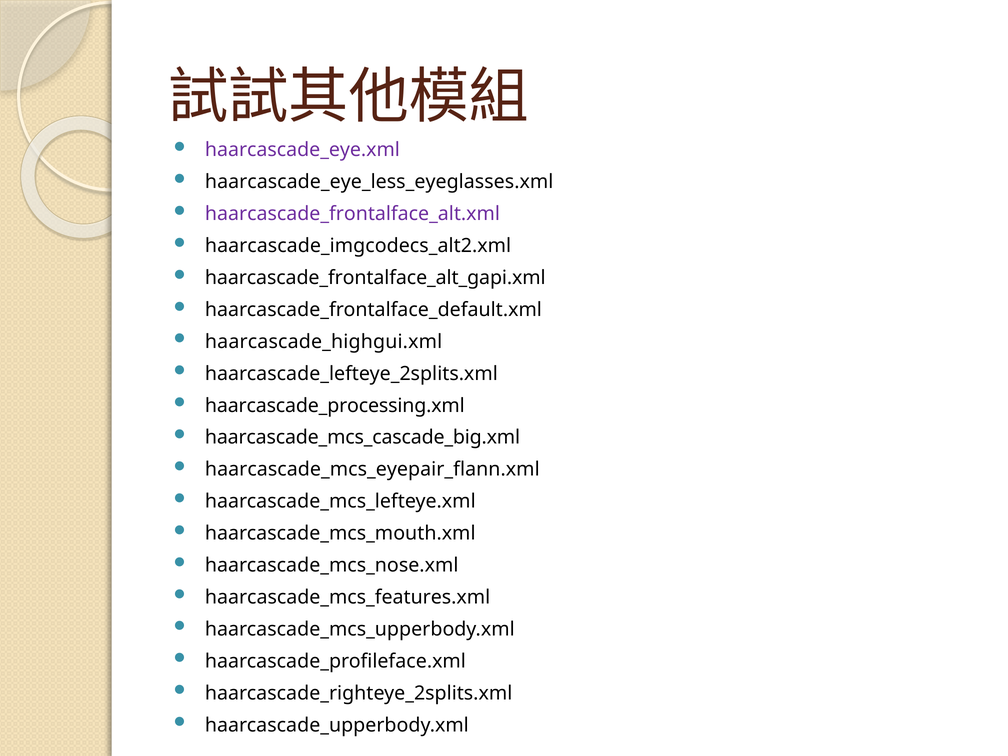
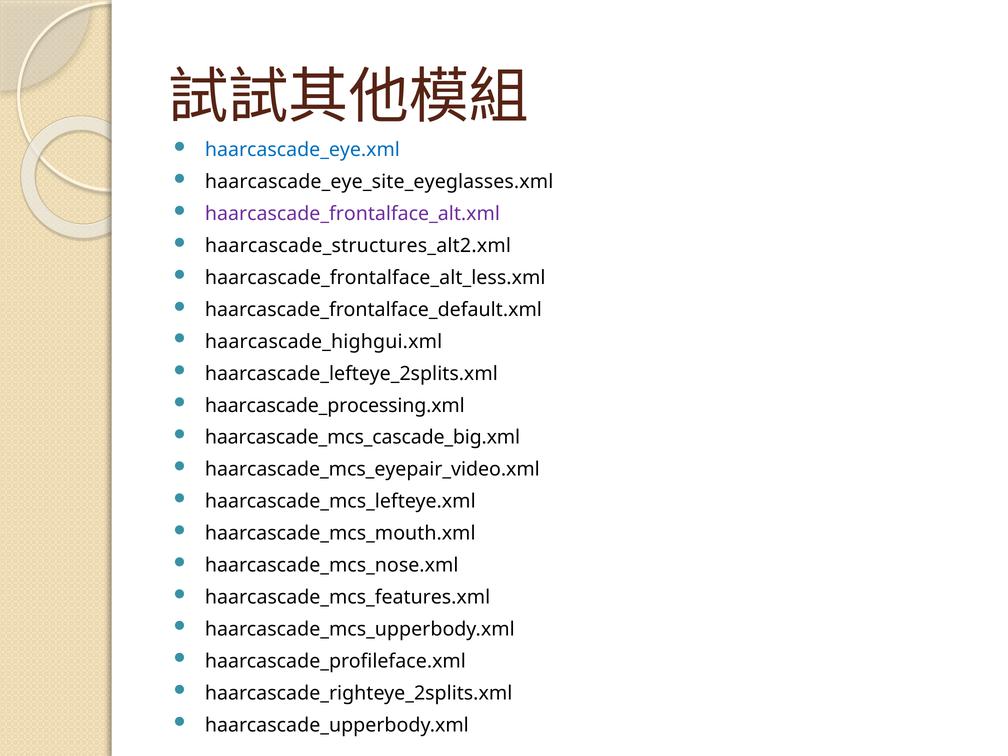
haarcascade_eye.xml colour: purple -> blue
haarcascade_eye_less_eyeglasses.xml: haarcascade_eye_less_eyeglasses.xml -> haarcascade_eye_site_eyeglasses.xml
haarcascade_imgcodecs_alt2.xml: haarcascade_imgcodecs_alt2.xml -> haarcascade_structures_alt2.xml
haarcascade_frontalface_alt_gapi.xml: haarcascade_frontalface_alt_gapi.xml -> haarcascade_frontalface_alt_less.xml
haarcascade_mcs_eyepair_flann.xml: haarcascade_mcs_eyepair_flann.xml -> haarcascade_mcs_eyepair_video.xml
